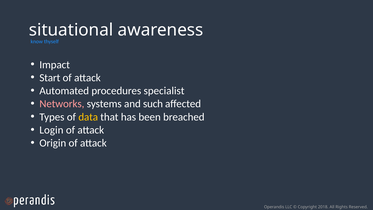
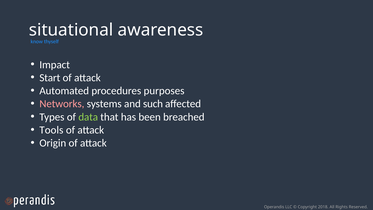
specialist: specialist -> purposes
data colour: yellow -> light green
Login: Login -> Tools
